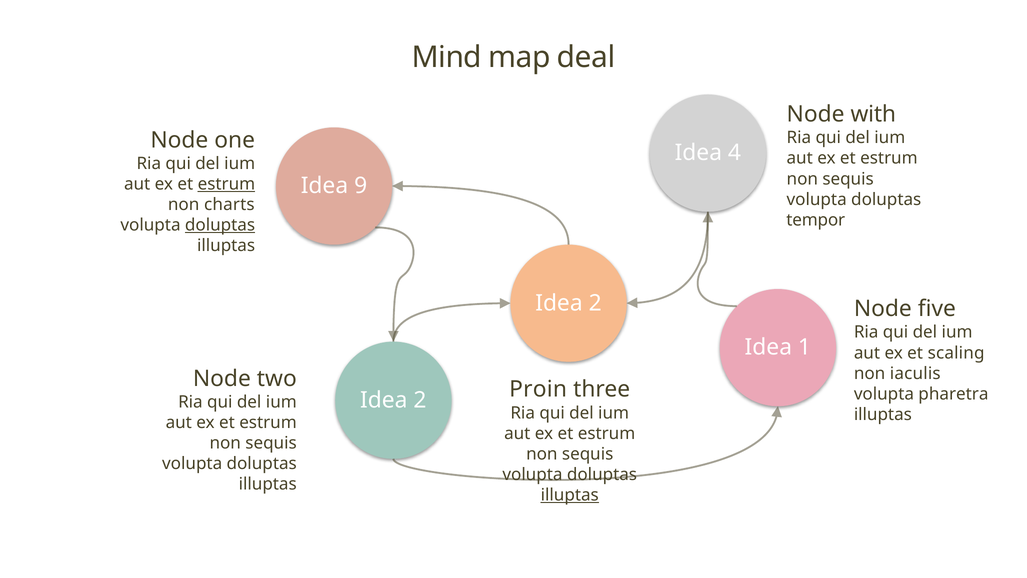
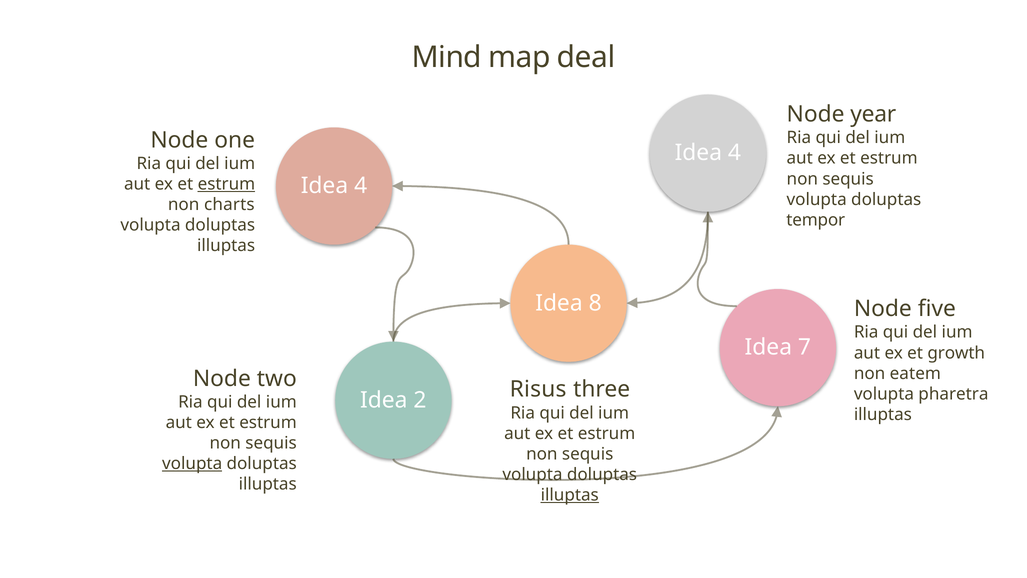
with: with -> year
9 at (361, 186): 9 -> 4
doluptas at (220, 225) underline: present -> none
2 at (595, 303): 2 -> 8
1: 1 -> 7
scaling: scaling -> growth
iaculis: iaculis -> eatem
Proin: Proin -> Risus
volupta at (192, 463) underline: none -> present
